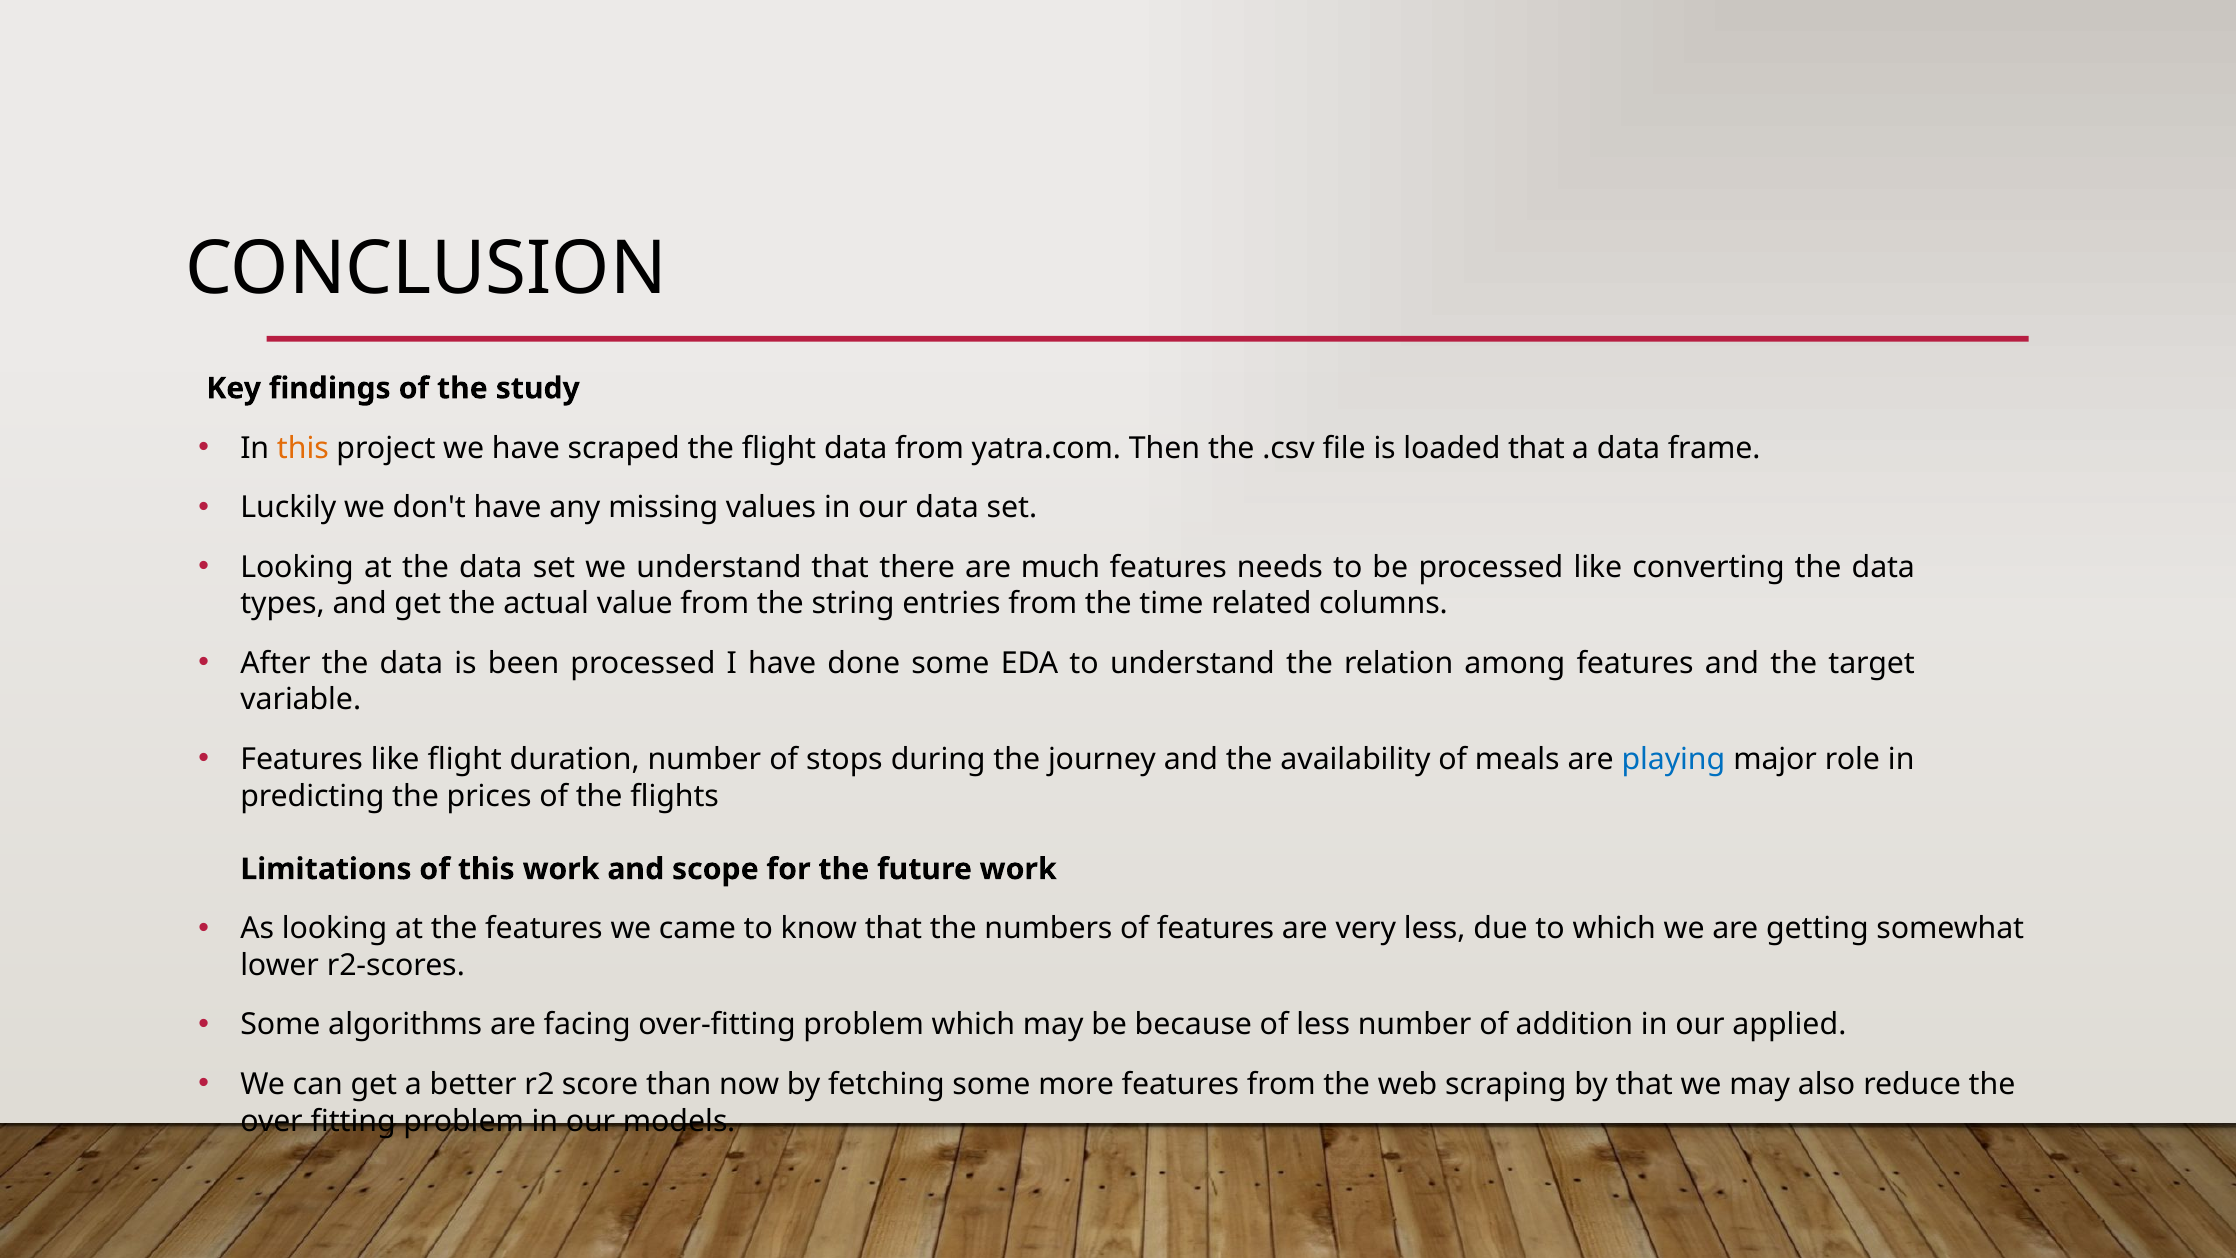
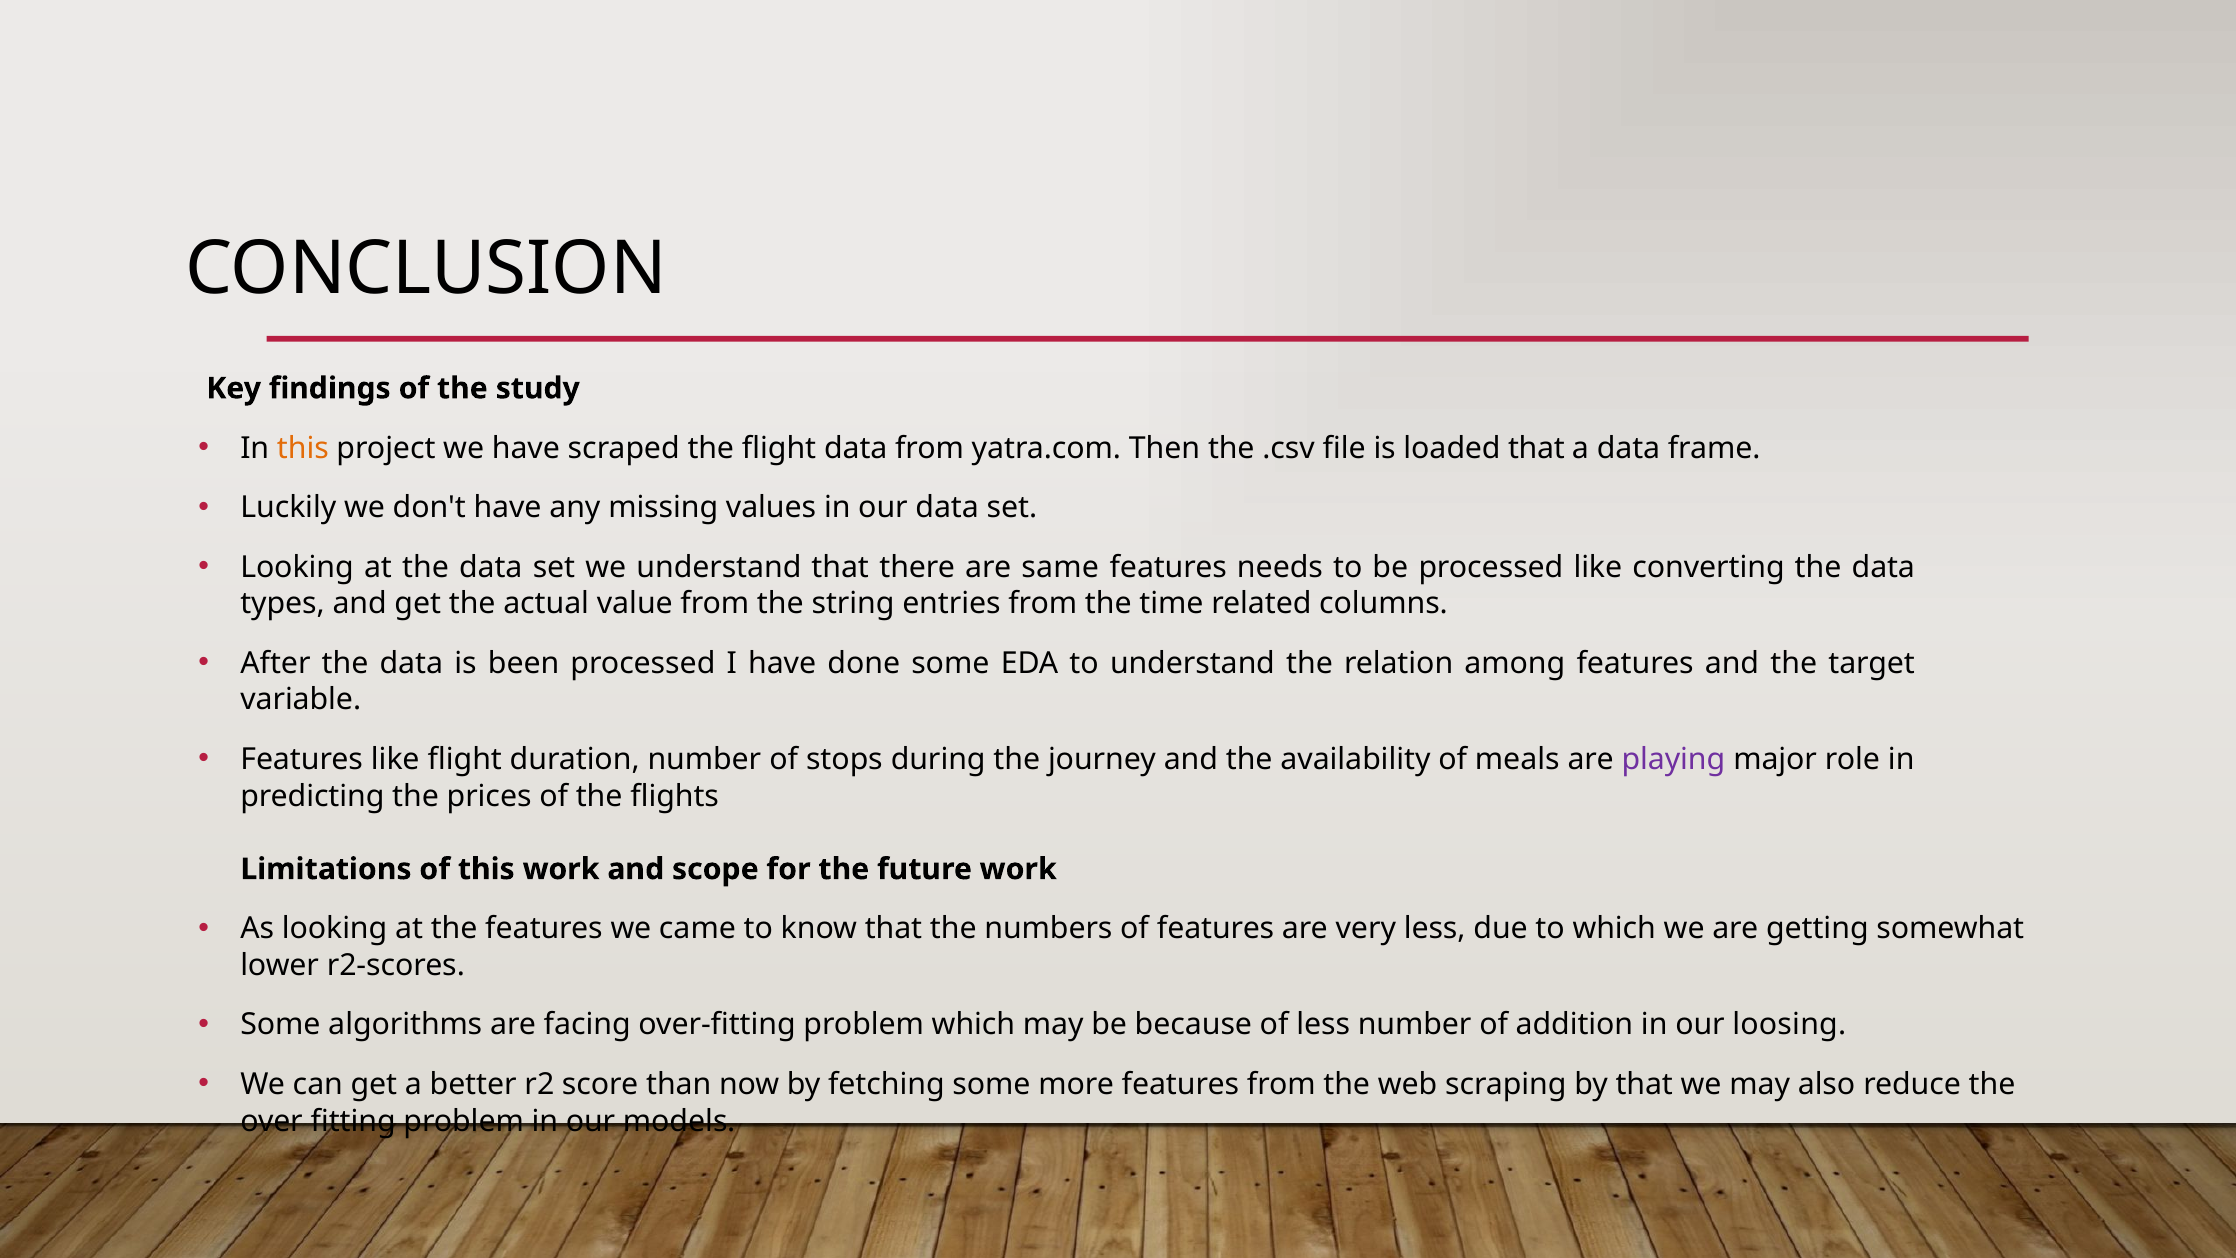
much: much -> same
playing colour: blue -> purple
applied: applied -> loosing
